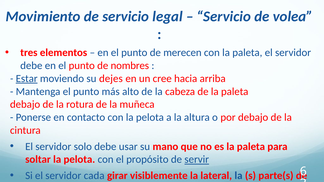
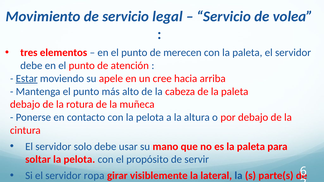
nombres: nombres -> atención
dejes: dejes -> apele
servir underline: present -> none
cada: cada -> ropa
